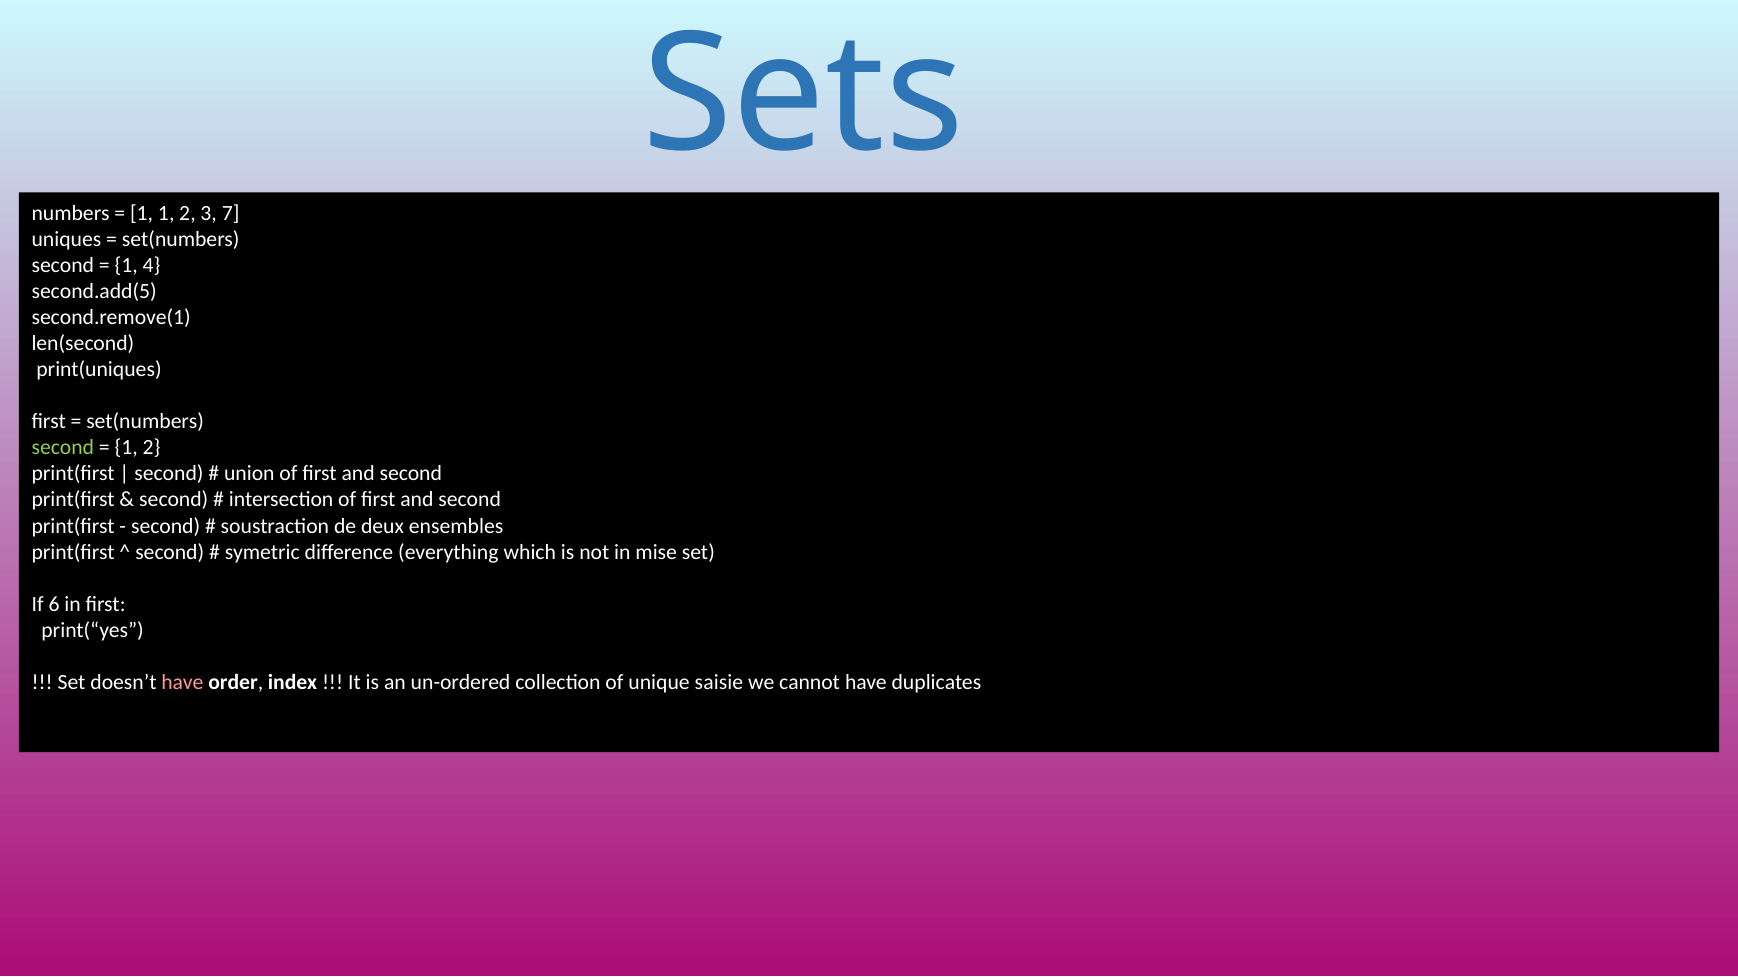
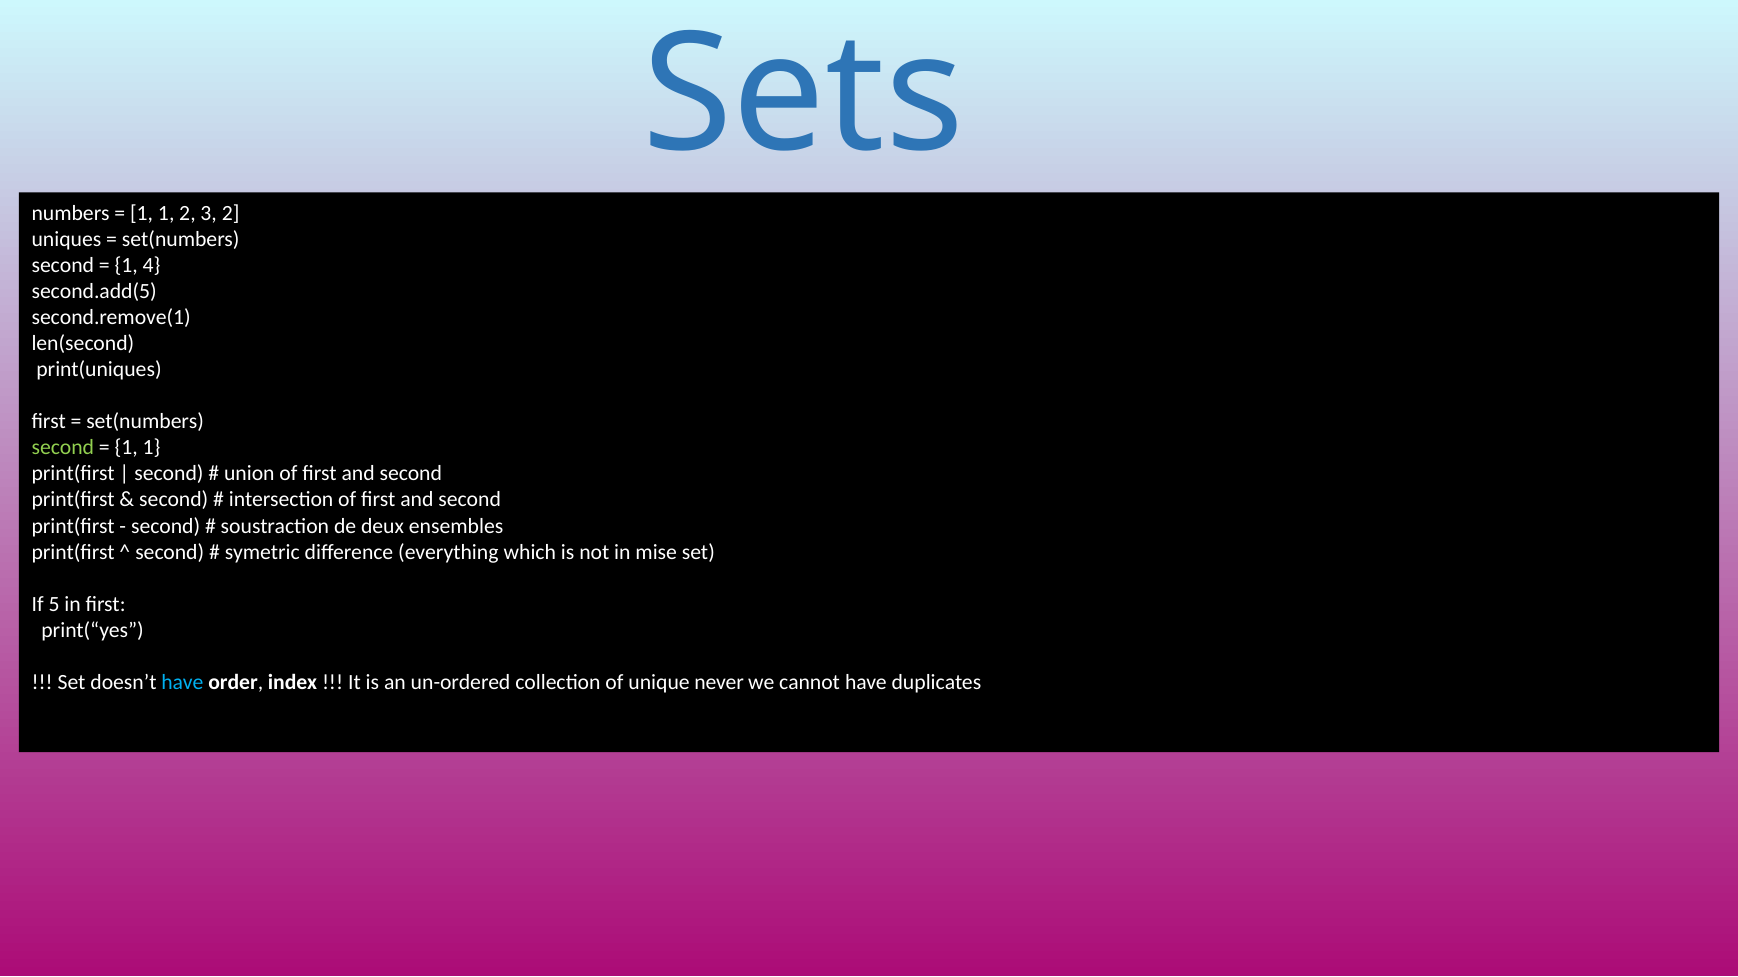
3 7: 7 -> 2
2 at (152, 448): 2 -> 1
6: 6 -> 5
have at (182, 683) colour: pink -> light blue
saisie: saisie -> never
